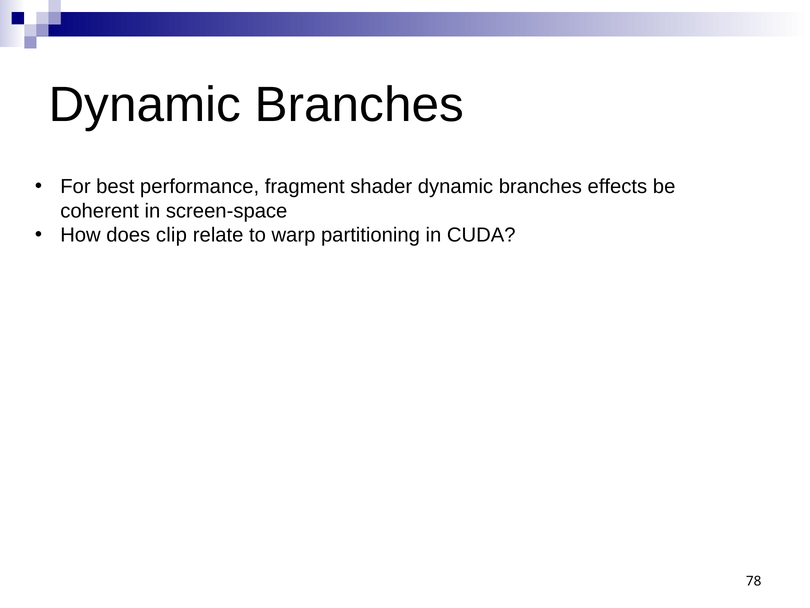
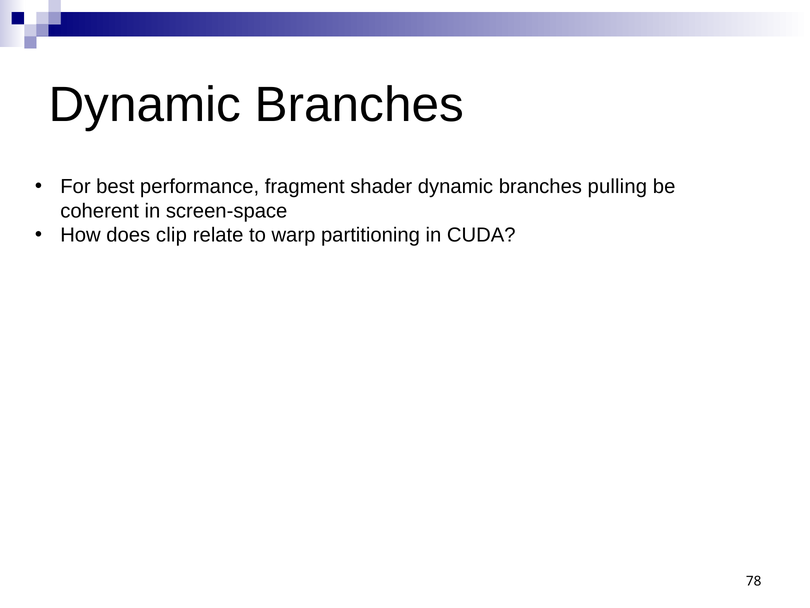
effects: effects -> pulling
